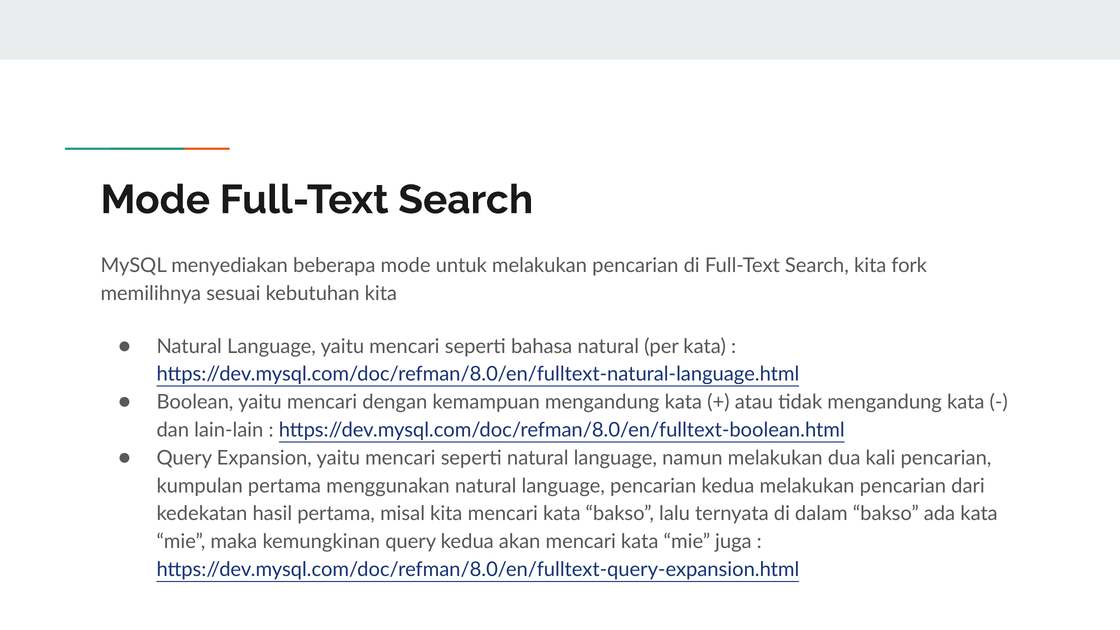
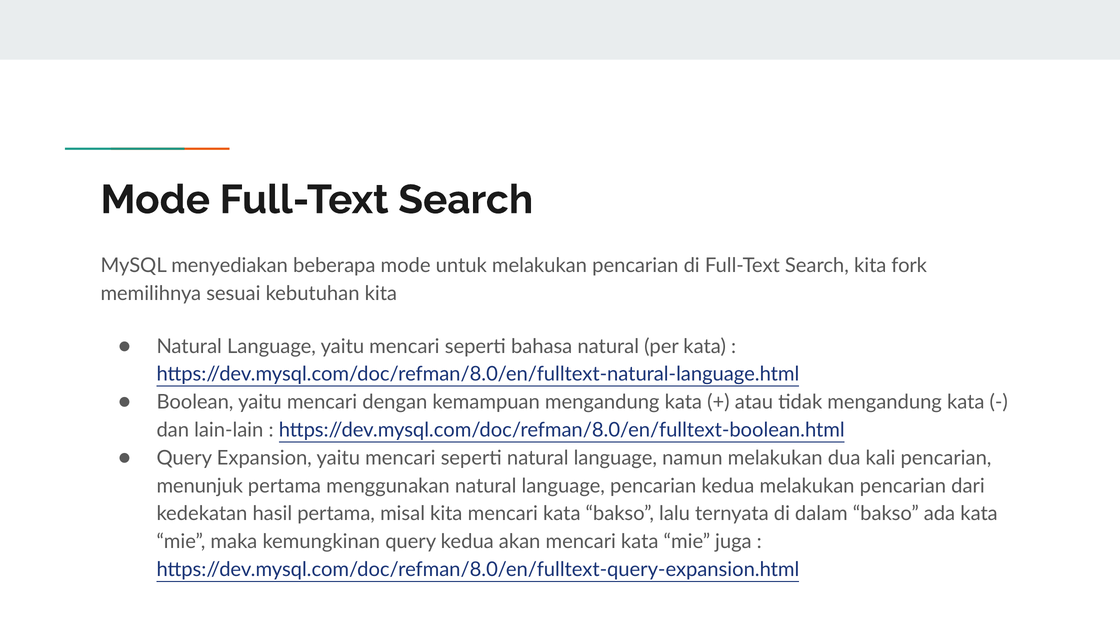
kumpulan: kumpulan -> menunjuk
